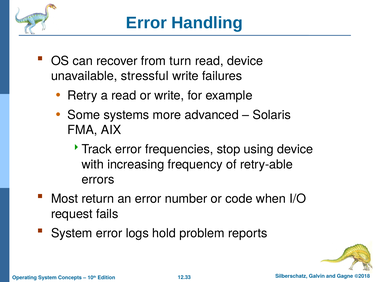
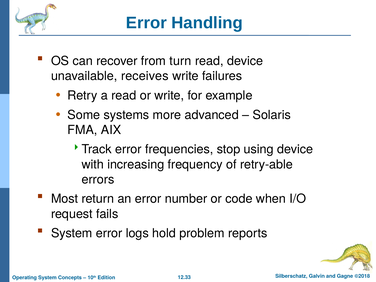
stressful: stressful -> receives
